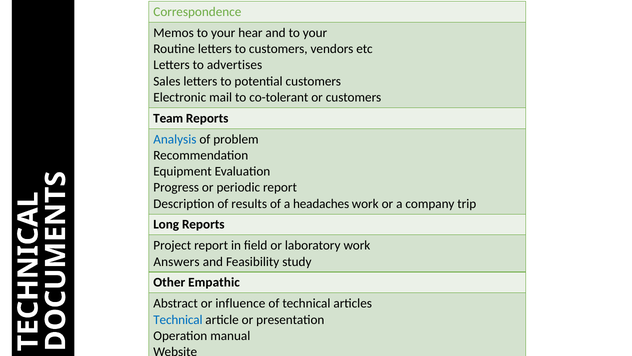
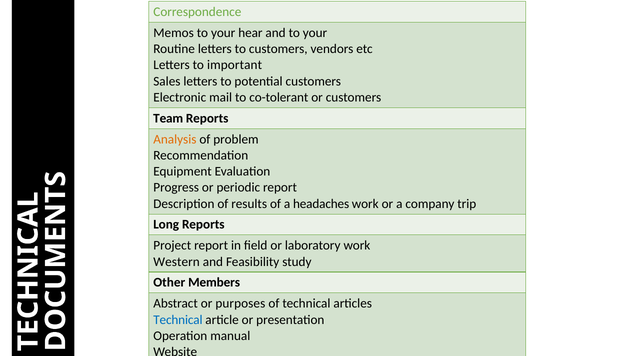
advertises: advertises -> important
Analysis colour: blue -> orange
Answers: Answers -> Western
Empathic: Empathic -> Members
influence: influence -> purposes
